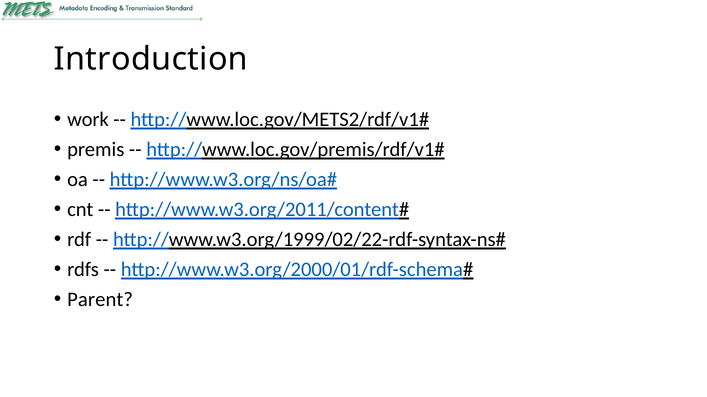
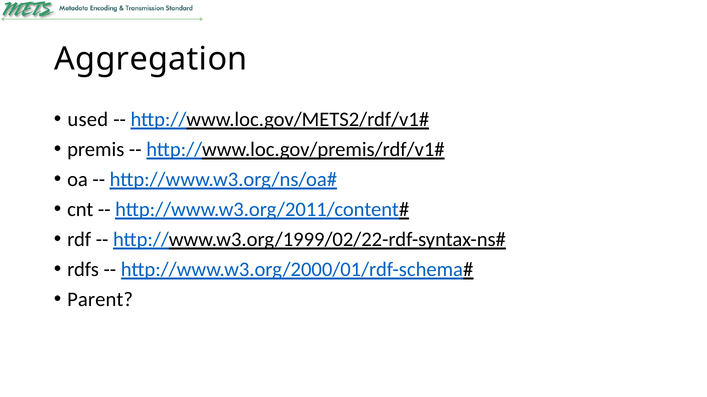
Introduction: Introduction -> Aggregation
work: work -> used
